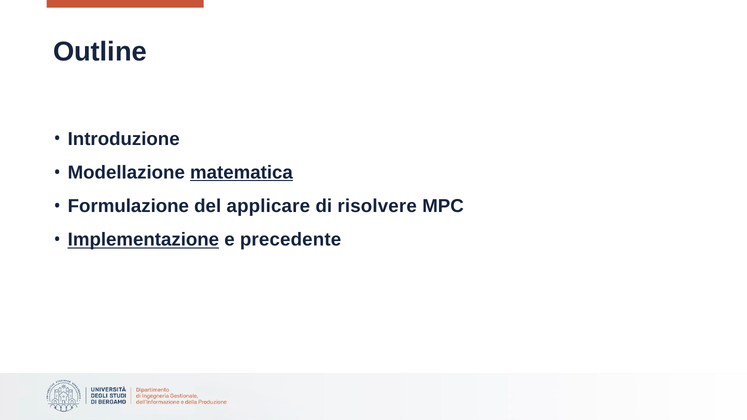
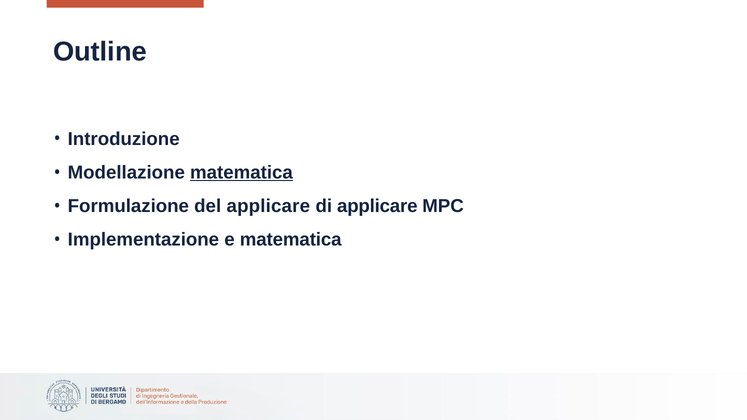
di risolvere: risolvere -> applicare
Implementazione underline: present -> none
e precedente: precedente -> matematica
